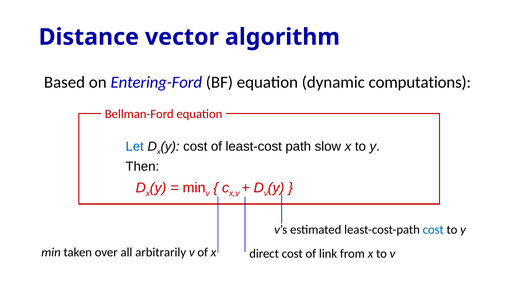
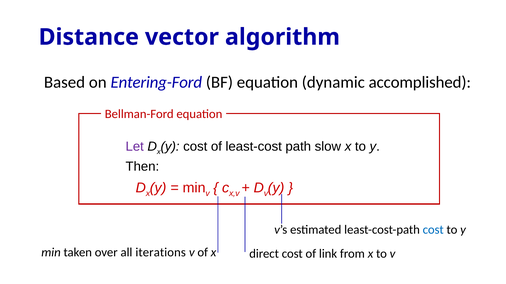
computations: computations -> accomplished
Let colour: blue -> purple
arbitrarily: arbitrarily -> iterations
